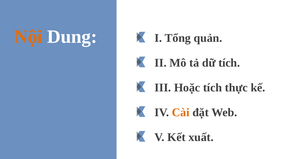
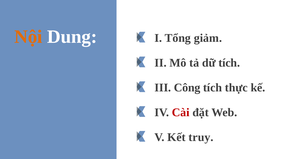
quản: quản -> giảm
Hoặc: Hoặc -> Công
Cài colour: orange -> red
xuất: xuất -> truy
